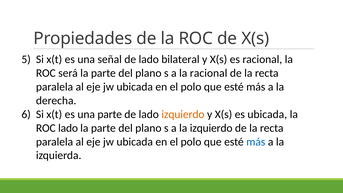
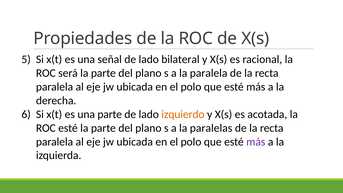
la racional: racional -> paralela
es ubicada: ubicada -> acotada
ROC lado: lado -> esté
la izquierdo: izquierdo -> paralelas
más at (256, 142) colour: blue -> purple
